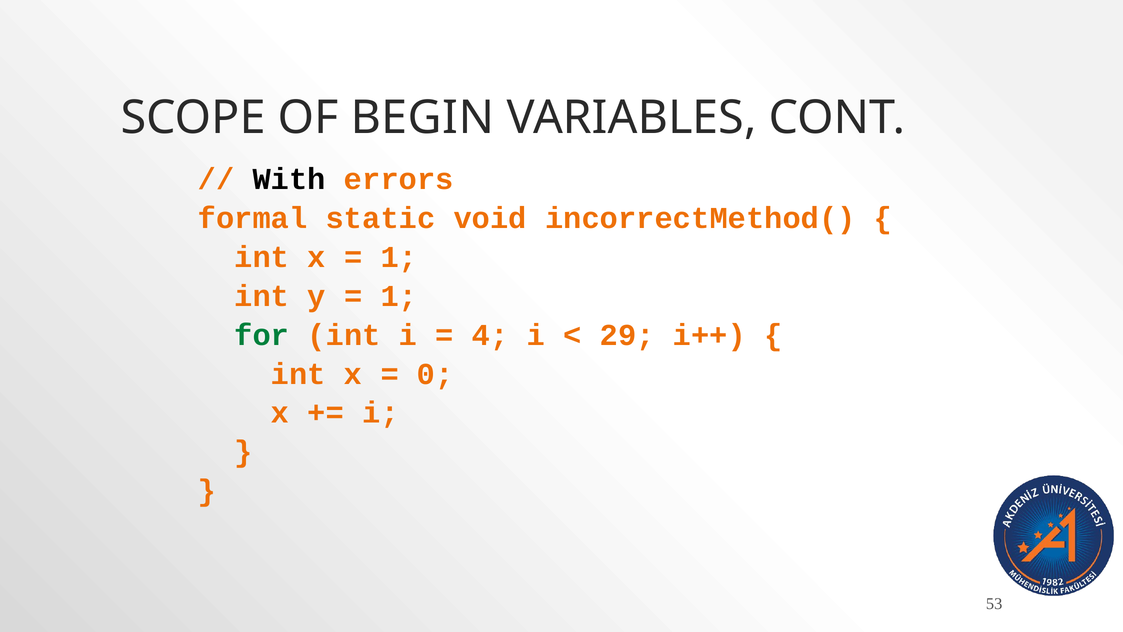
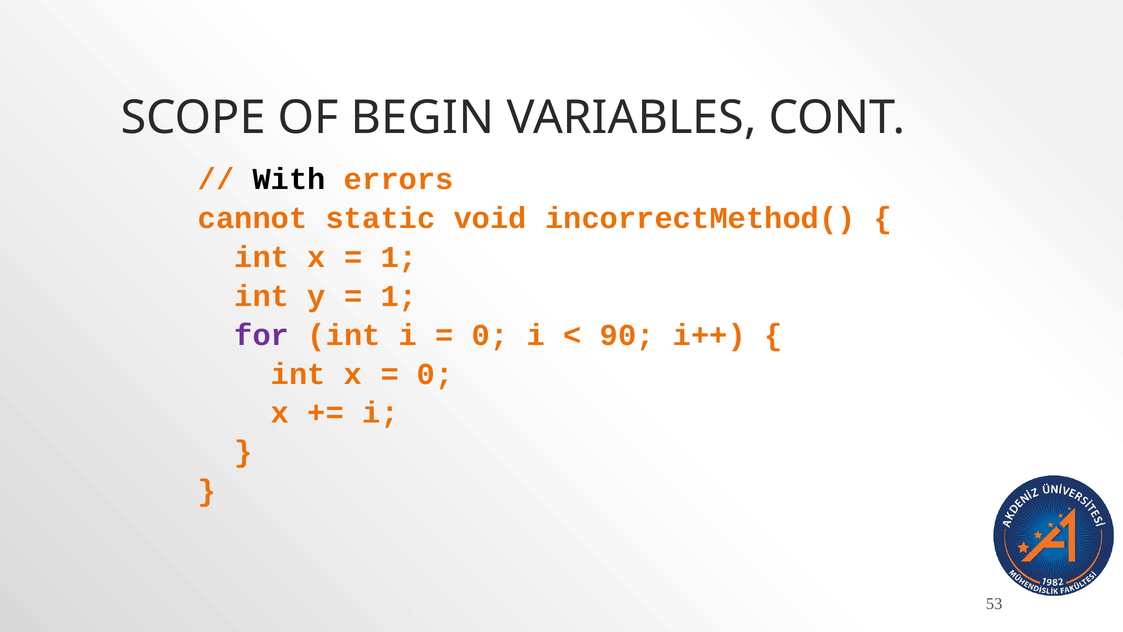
formal: formal -> cannot
for colour: green -> purple
4 at (490, 335): 4 -> 0
29: 29 -> 90
